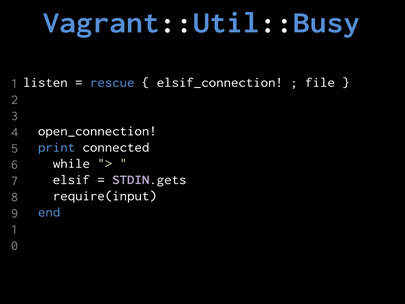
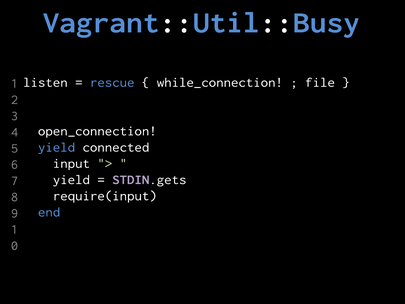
elsif_connection: elsif_connection -> while_connection
print at (57, 147): print -> yield
while: while -> input
elsif at (71, 179): elsif -> yield
